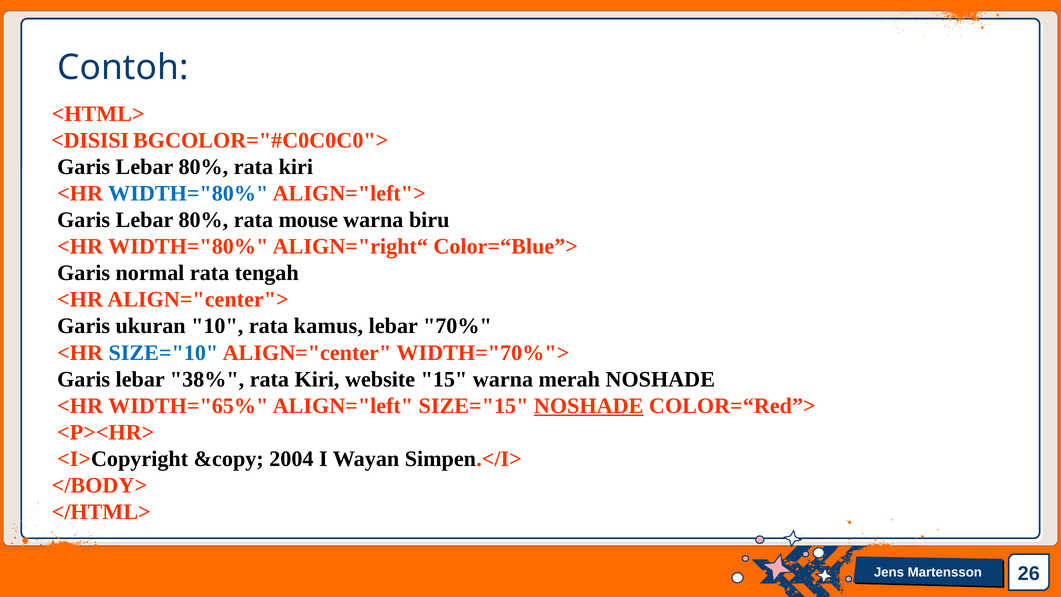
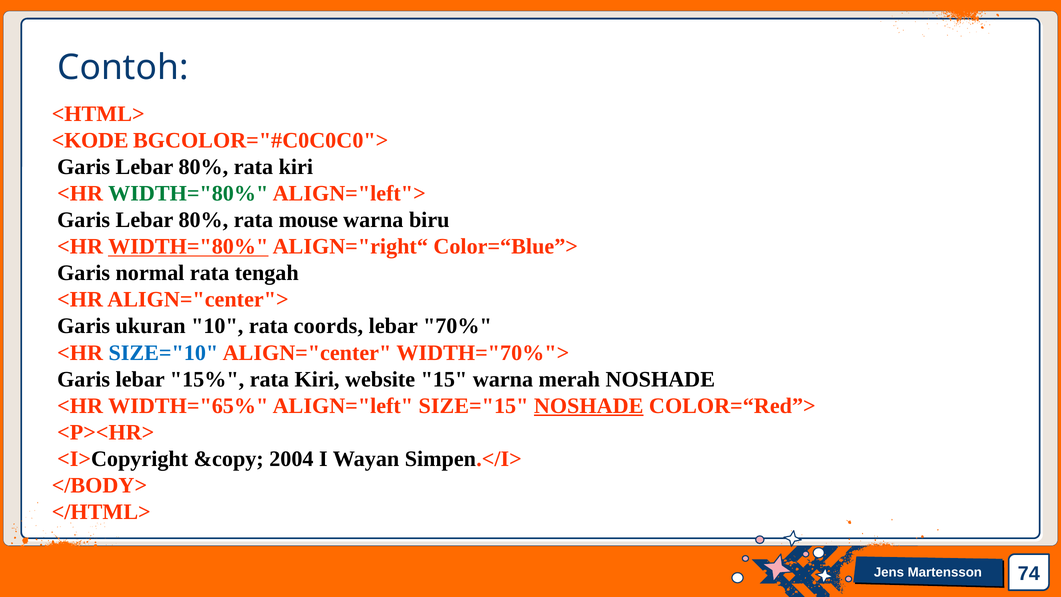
<DISISI: <DISISI -> <KODE
WIDTH="80% at (188, 193) colour: blue -> green
WIDTH="80% at (188, 246) underline: none -> present
kamus: kamus -> coords
38%: 38% -> 15%
26: 26 -> 74
